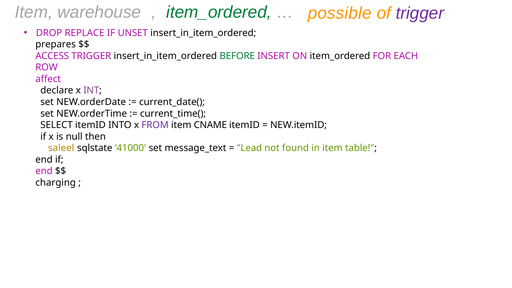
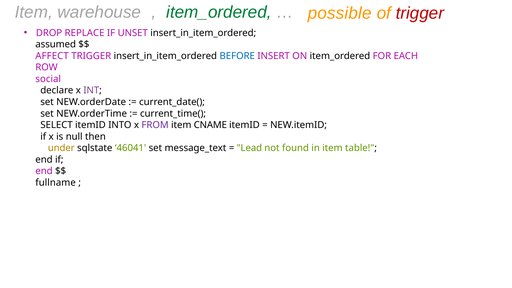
trigger at (420, 13) colour: purple -> red
prepares: prepares -> assumed
ACCESS: ACCESS -> AFFECT
BEFORE colour: green -> blue
affect: affect -> social
saleel: saleel -> under
41000: 41000 -> 46041
charging: charging -> fullname
